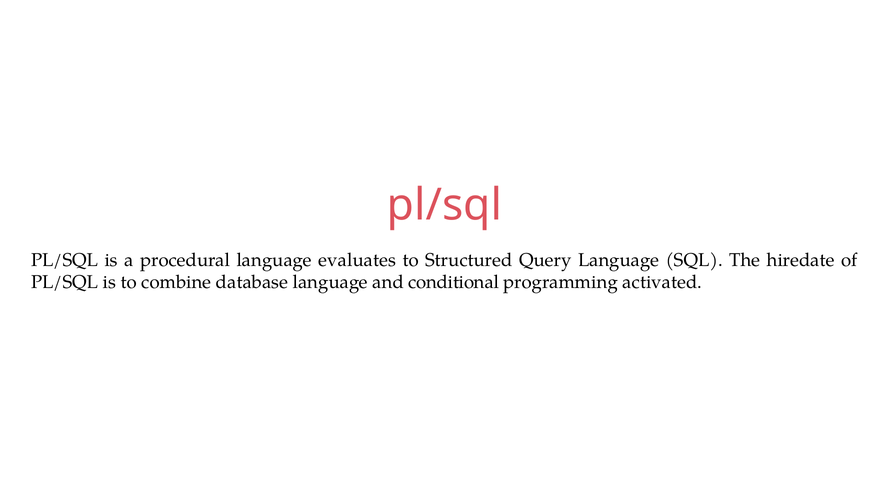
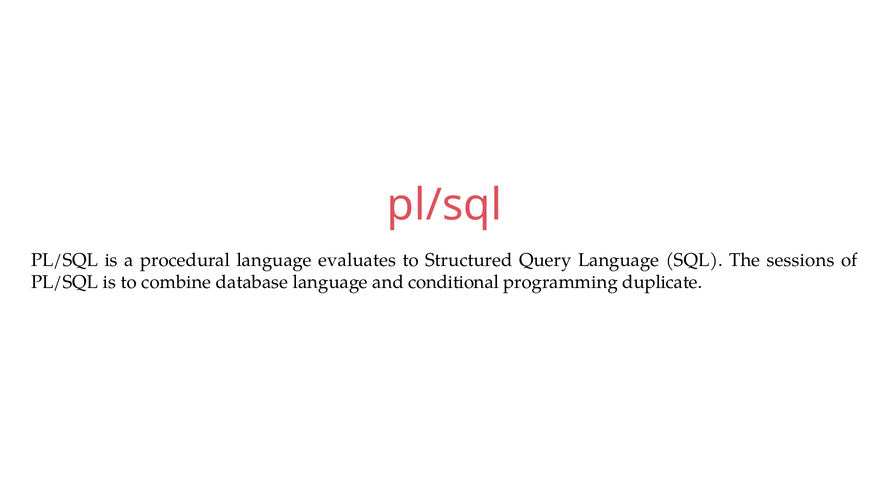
hiredate: hiredate -> sessions
activated: activated -> duplicate
